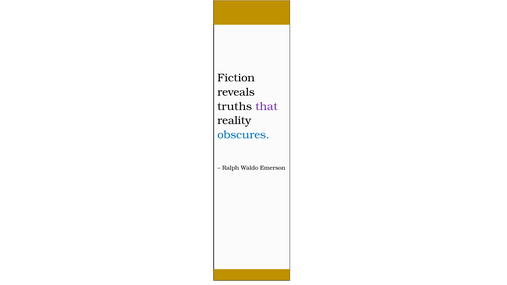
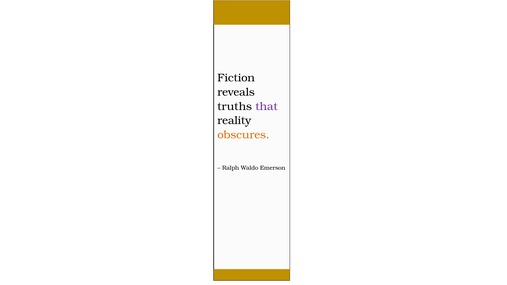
obscures colour: blue -> orange
